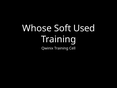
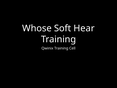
Used: Used -> Hear
